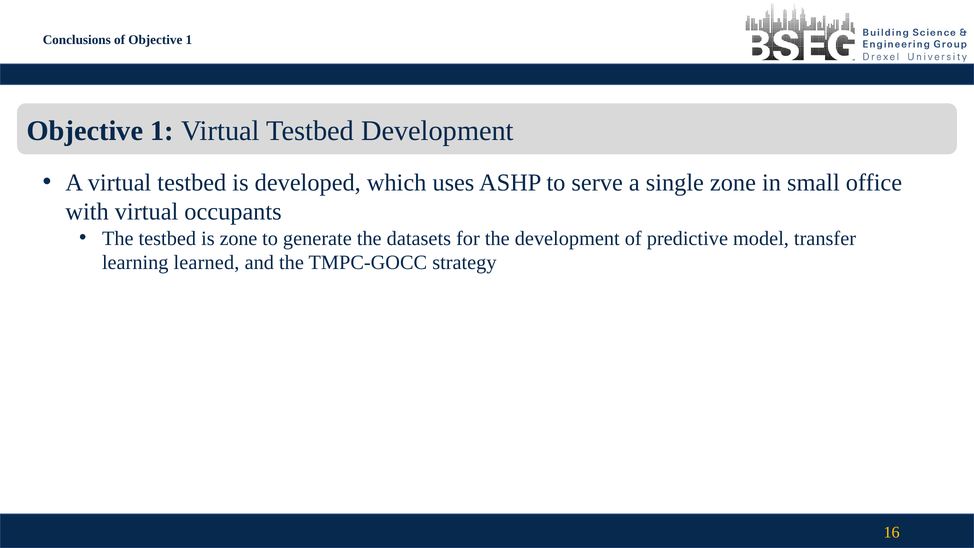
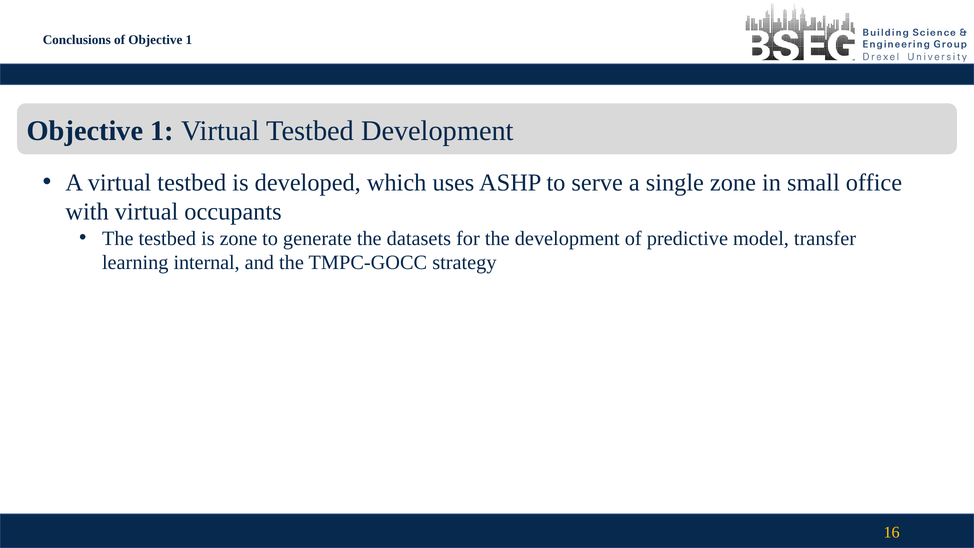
learned: learned -> internal
